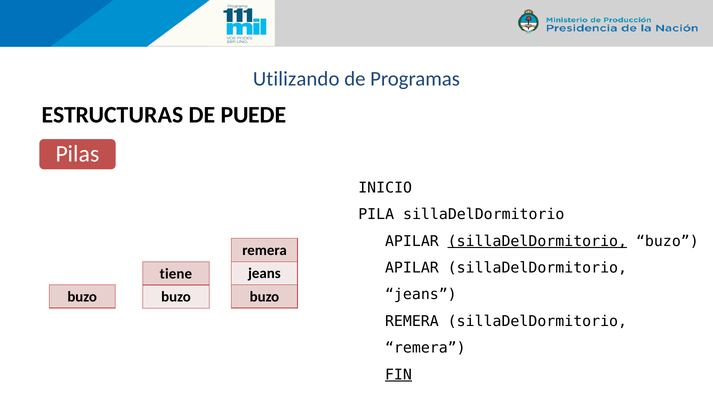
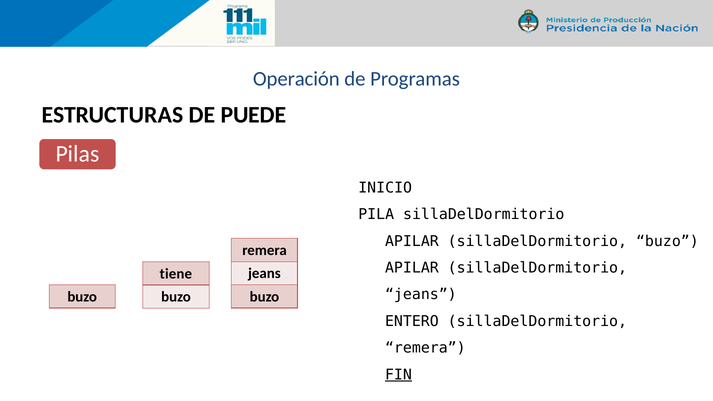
Utilizando: Utilizando -> Operación
sillaDelDormitorio at (537, 241) underline: present -> none
REMERA at (412, 321): REMERA -> ENTERO
